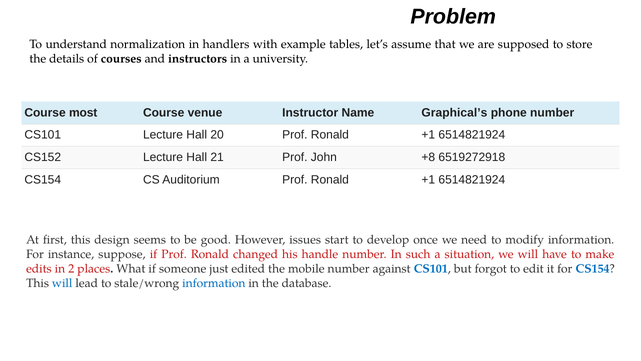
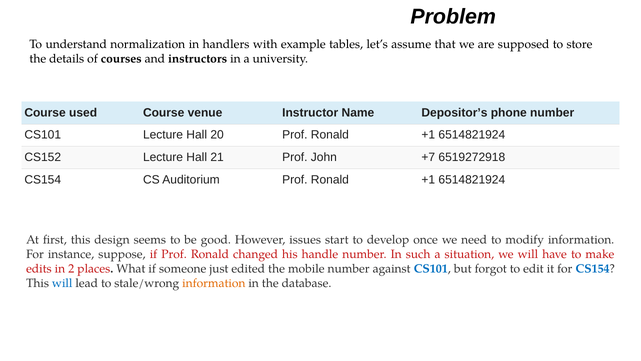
most: most -> used
Graphical’s: Graphical’s -> Depositor’s
+8: +8 -> +7
information at (214, 283) colour: blue -> orange
